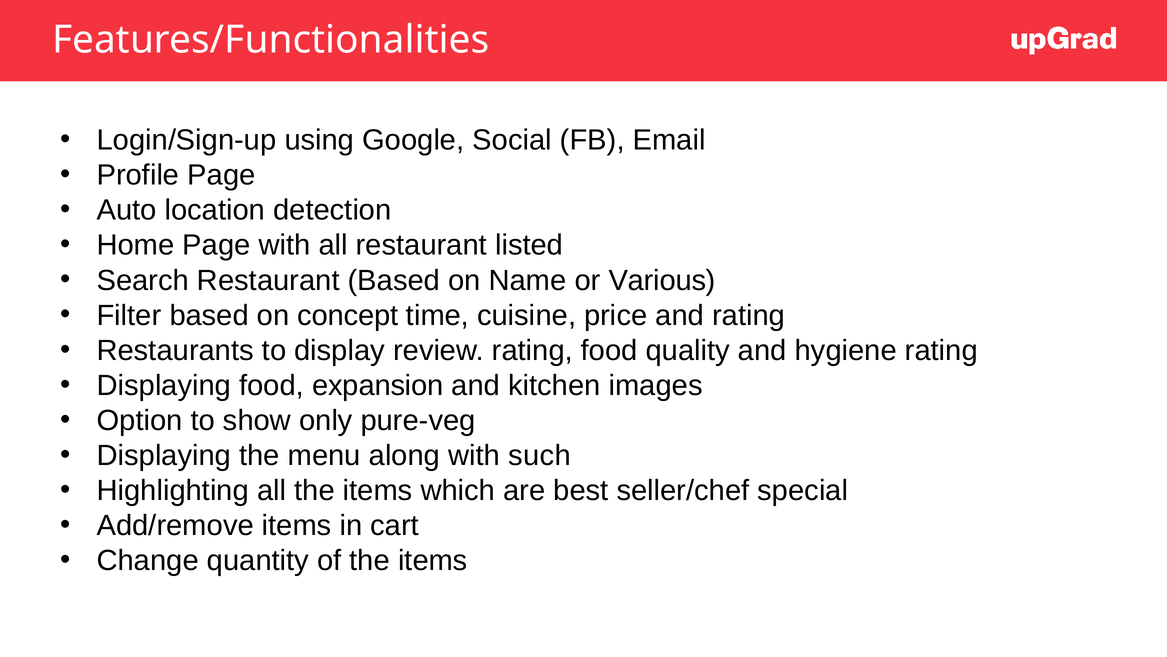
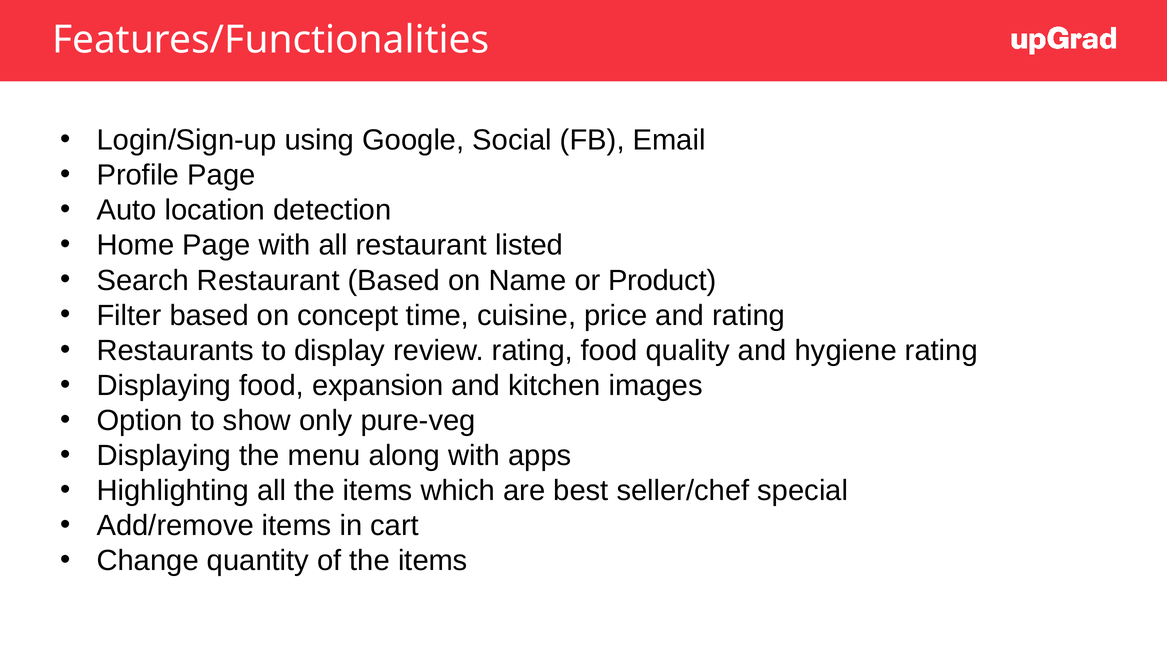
Various: Various -> Product
such: such -> apps
